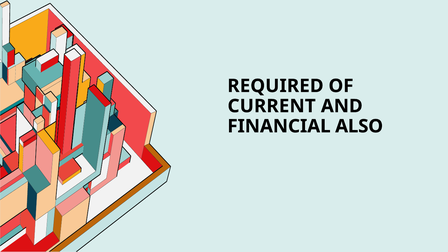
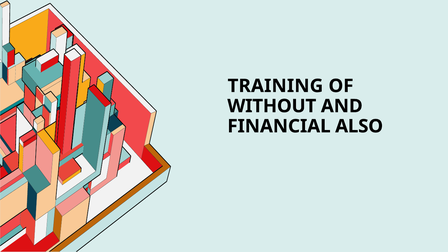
REQUIRED: REQUIRED -> TRAINING
CURRENT: CURRENT -> WITHOUT
